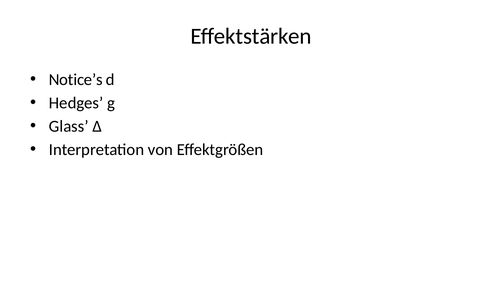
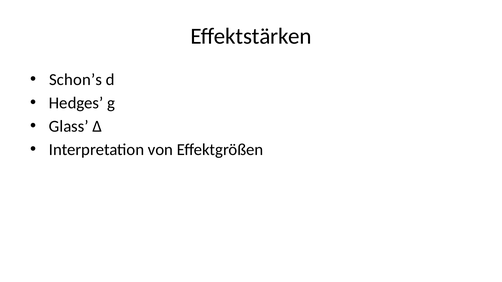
Notice’s: Notice’s -> Schon’s
